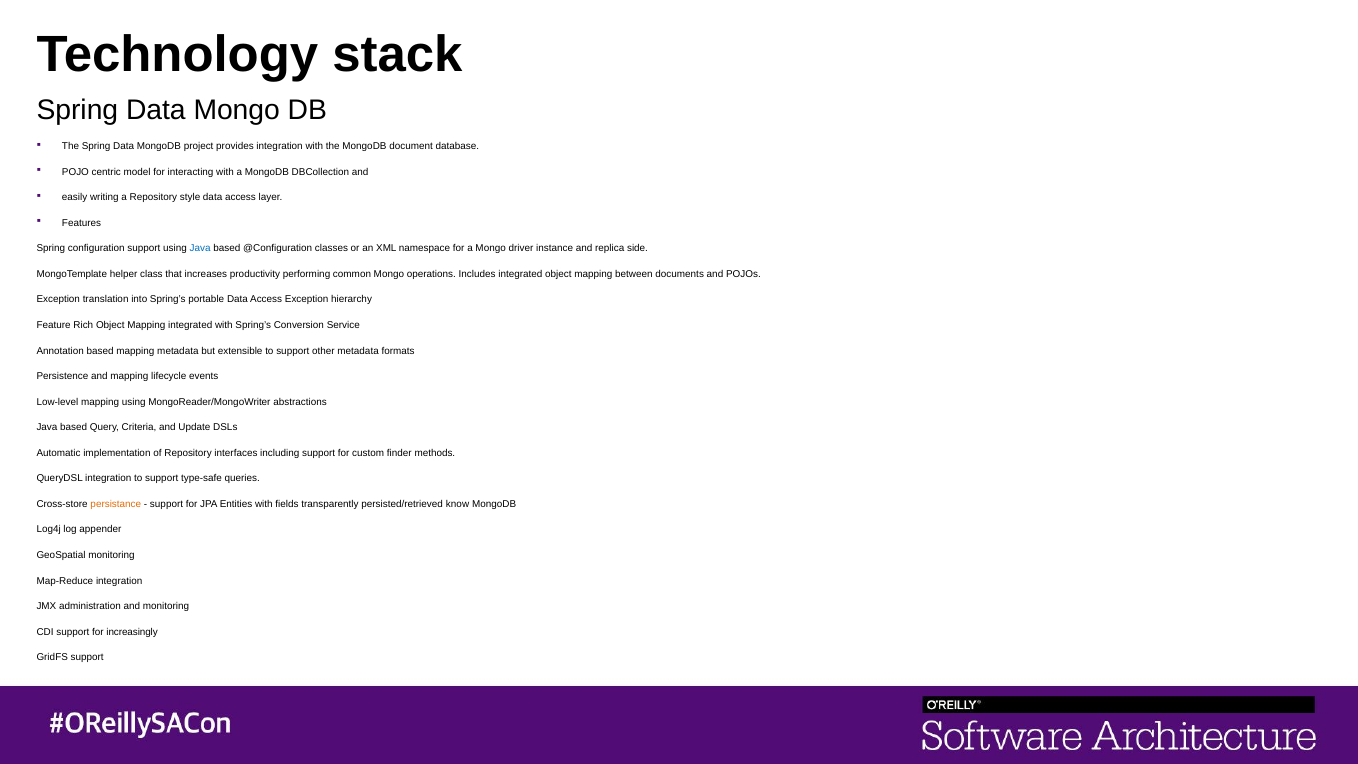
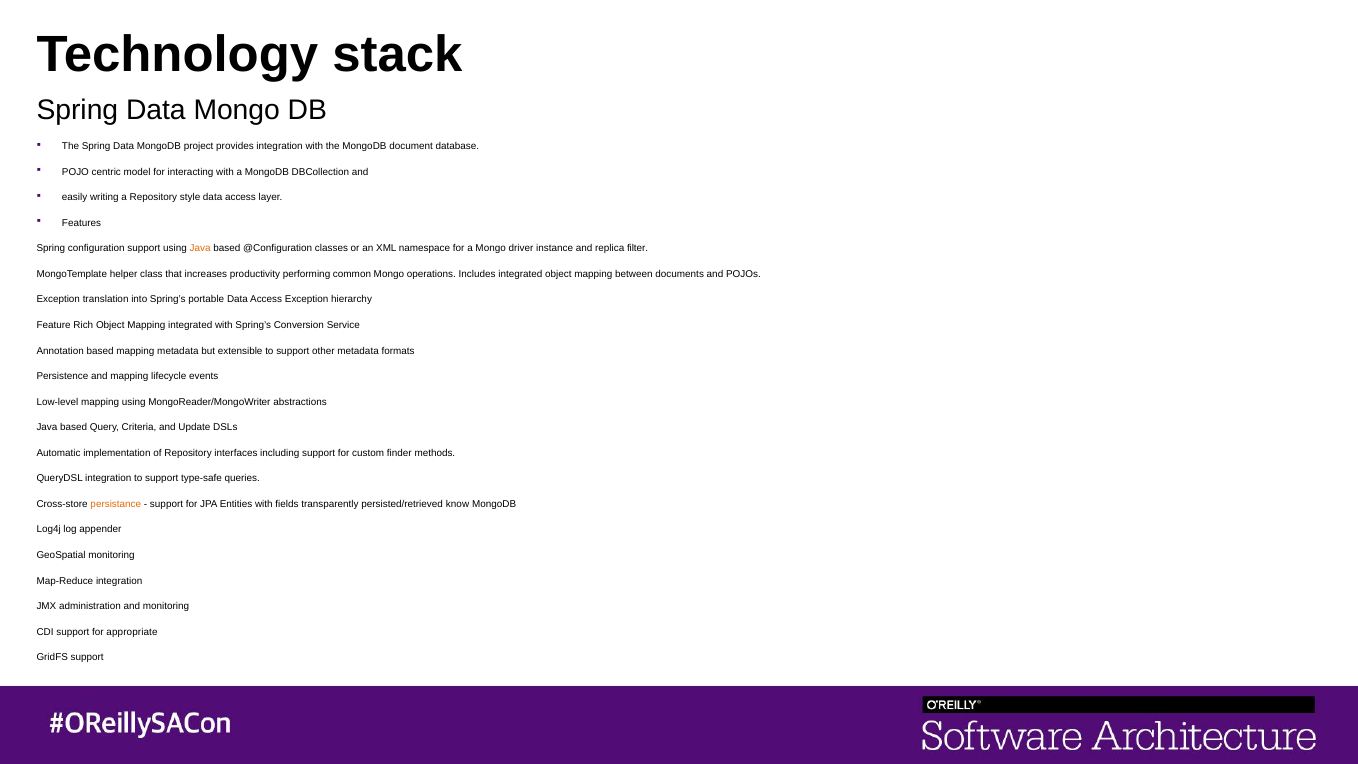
Java at (200, 248) colour: blue -> orange
side: side -> filter
increasingly: increasingly -> appropriate
